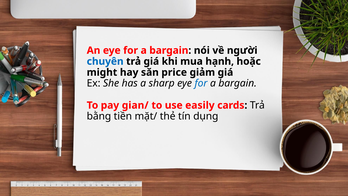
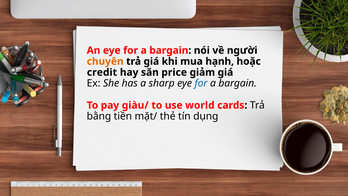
chuyên colour: blue -> orange
might: might -> credit
gian/: gian/ -> giàu/
easily: easily -> world
